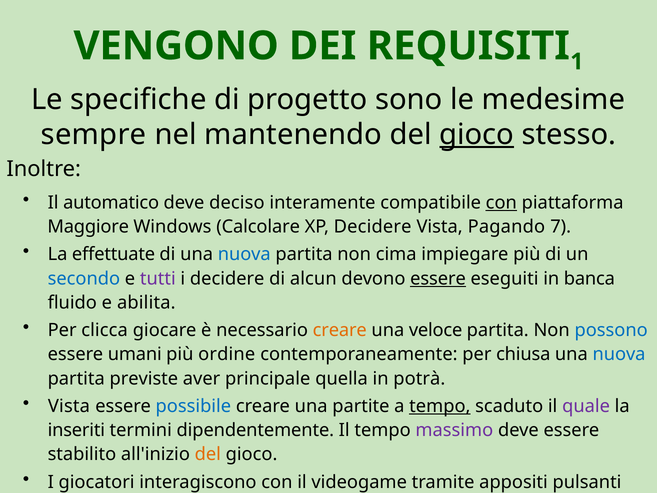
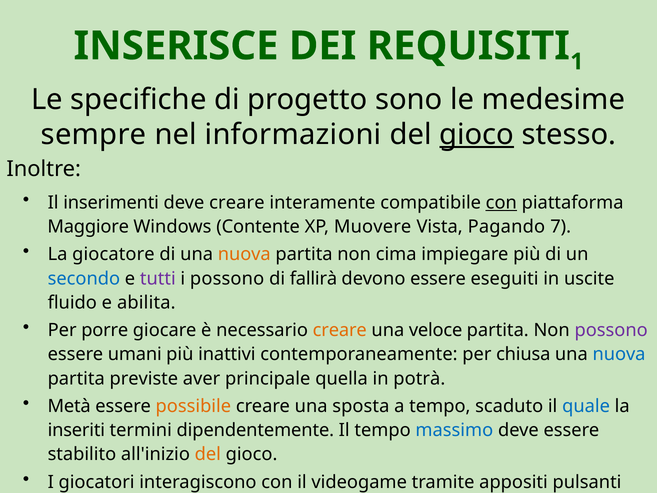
VENGONO: VENGONO -> INSERISCE
mantenendo: mantenendo -> informazioni
automatico: automatico -> inserimenti
deve deciso: deciso -> creare
Calcolare: Calcolare -> Contente
XP Decidere: Decidere -> Muovere
effettuate: effettuate -> giocatore
nuova at (244, 254) colour: blue -> orange
i decidere: decidere -> possono
alcun: alcun -> fallirà
essere at (438, 278) underline: present -> none
banca: banca -> uscite
clicca: clicca -> porre
possono at (611, 330) colour: blue -> purple
ordine: ordine -> inattivi
Vista at (69, 406): Vista -> Metà
possibile colour: blue -> orange
partite: partite -> sposta
tempo at (440, 406) underline: present -> none
quale colour: purple -> blue
massimo colour: purple -> blue
